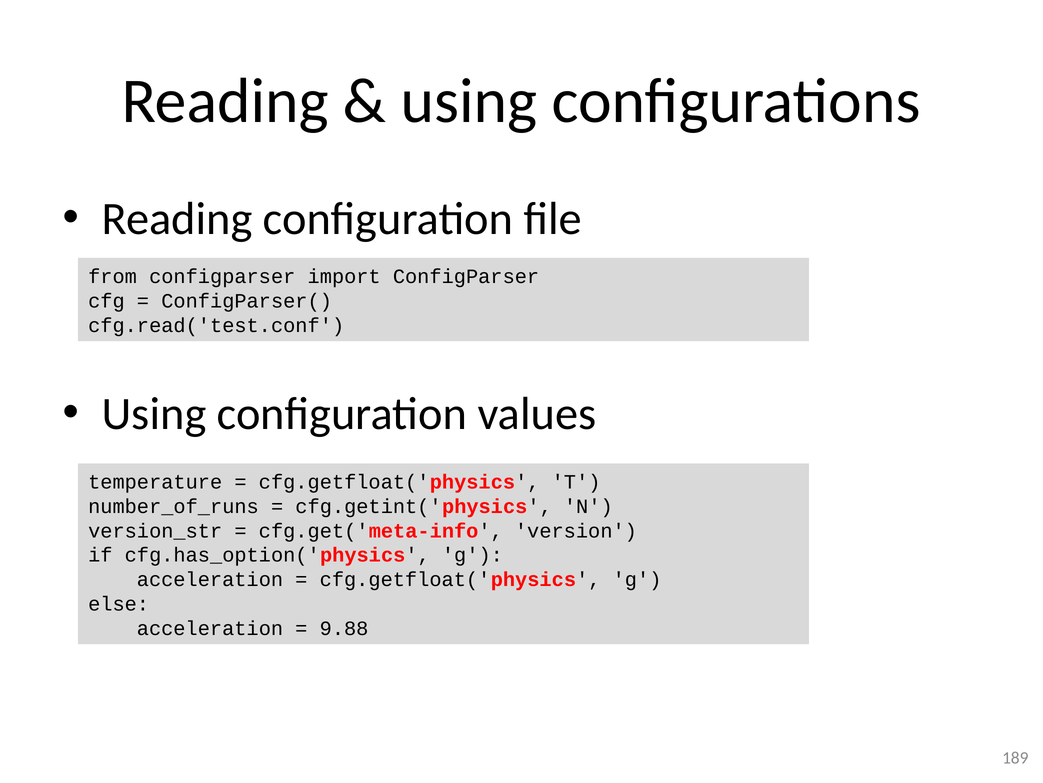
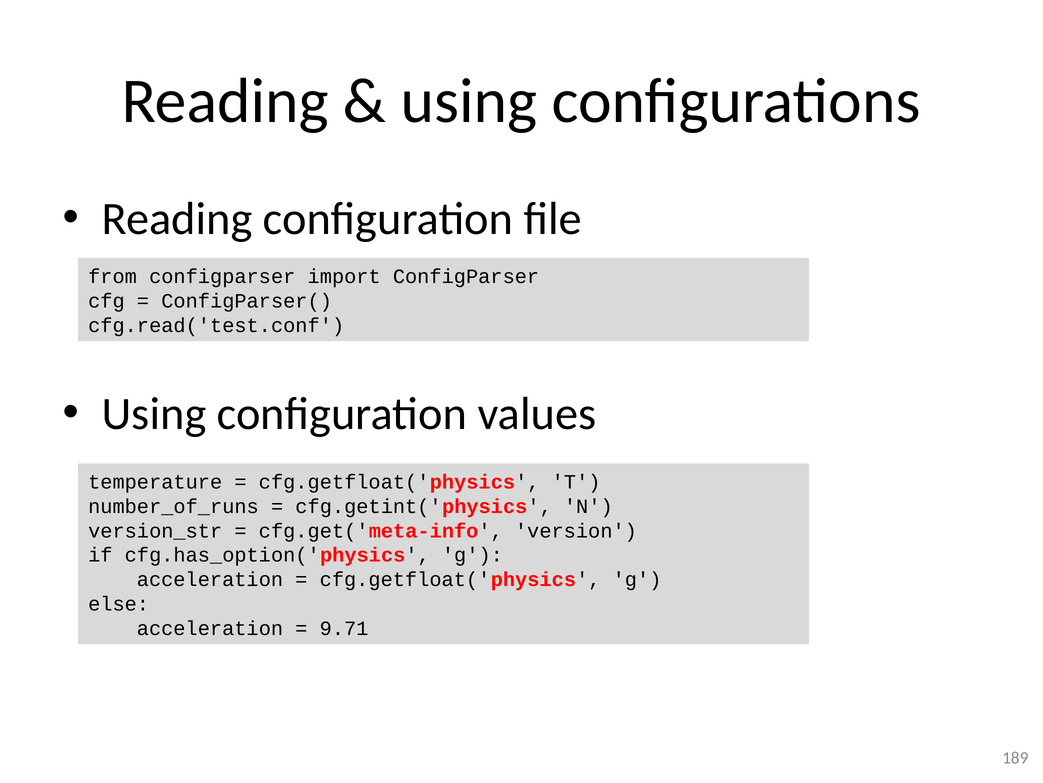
9.88: 9.88 -> 9.71
